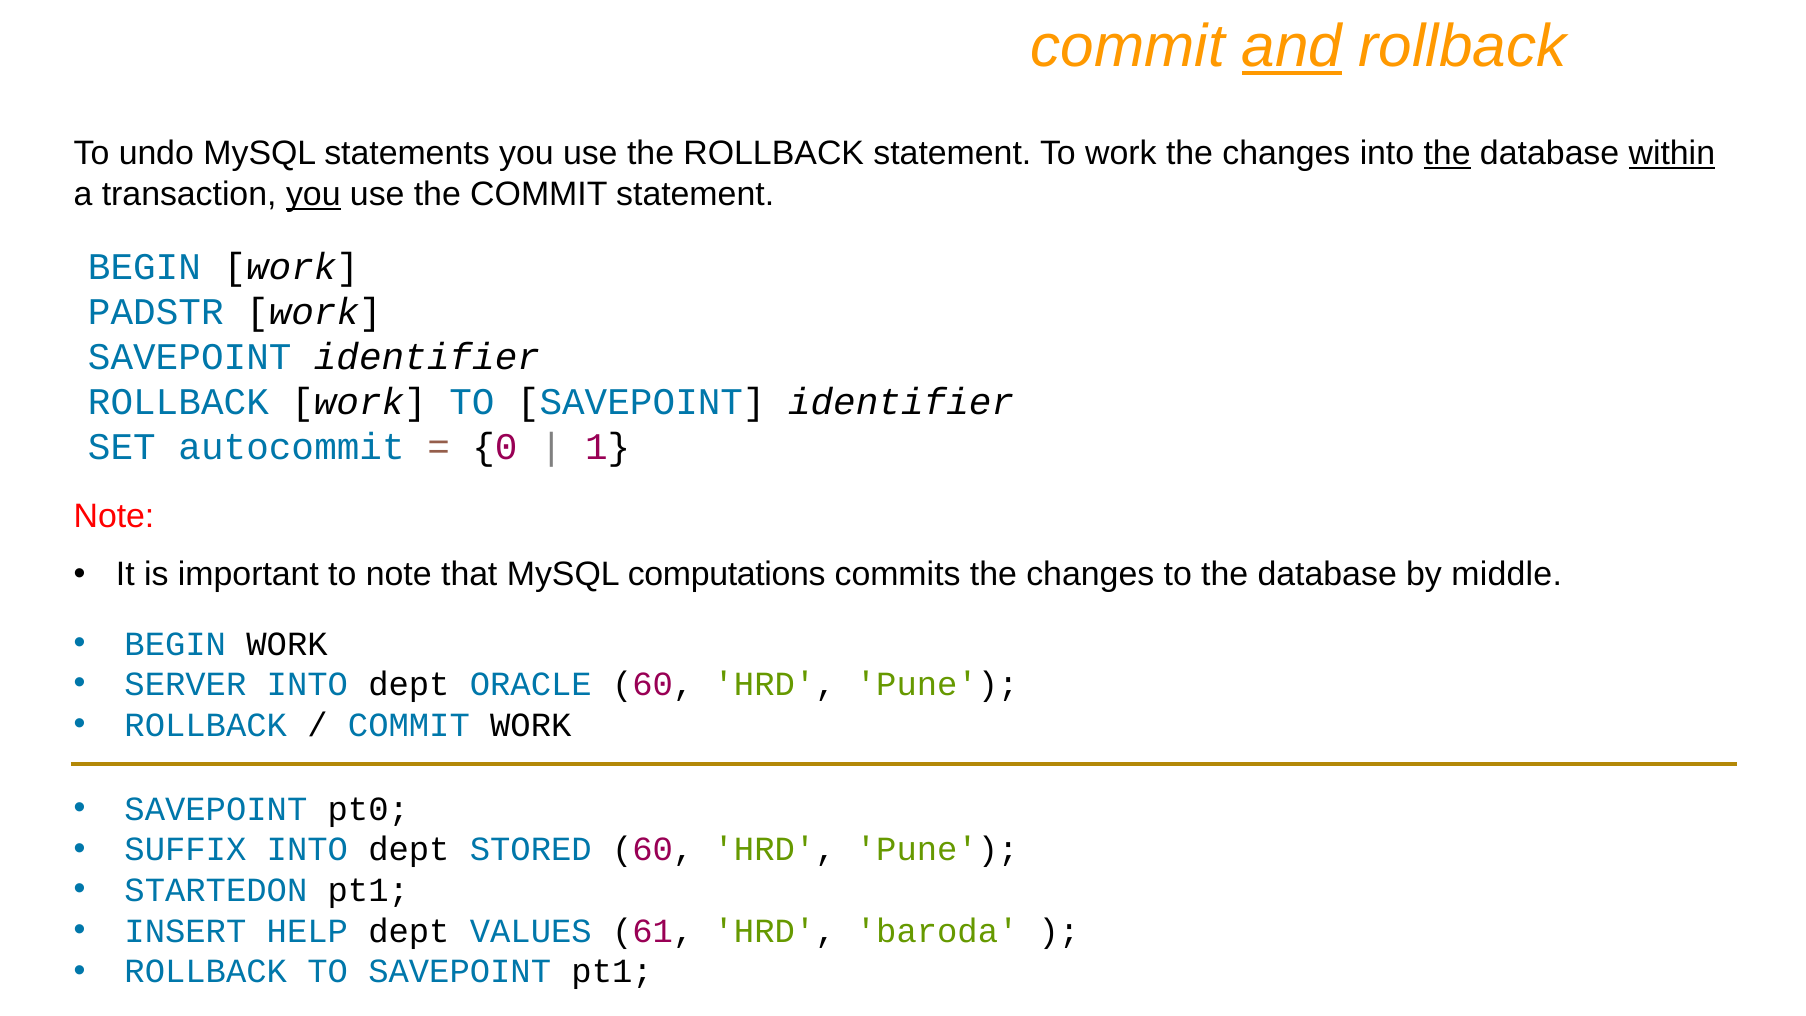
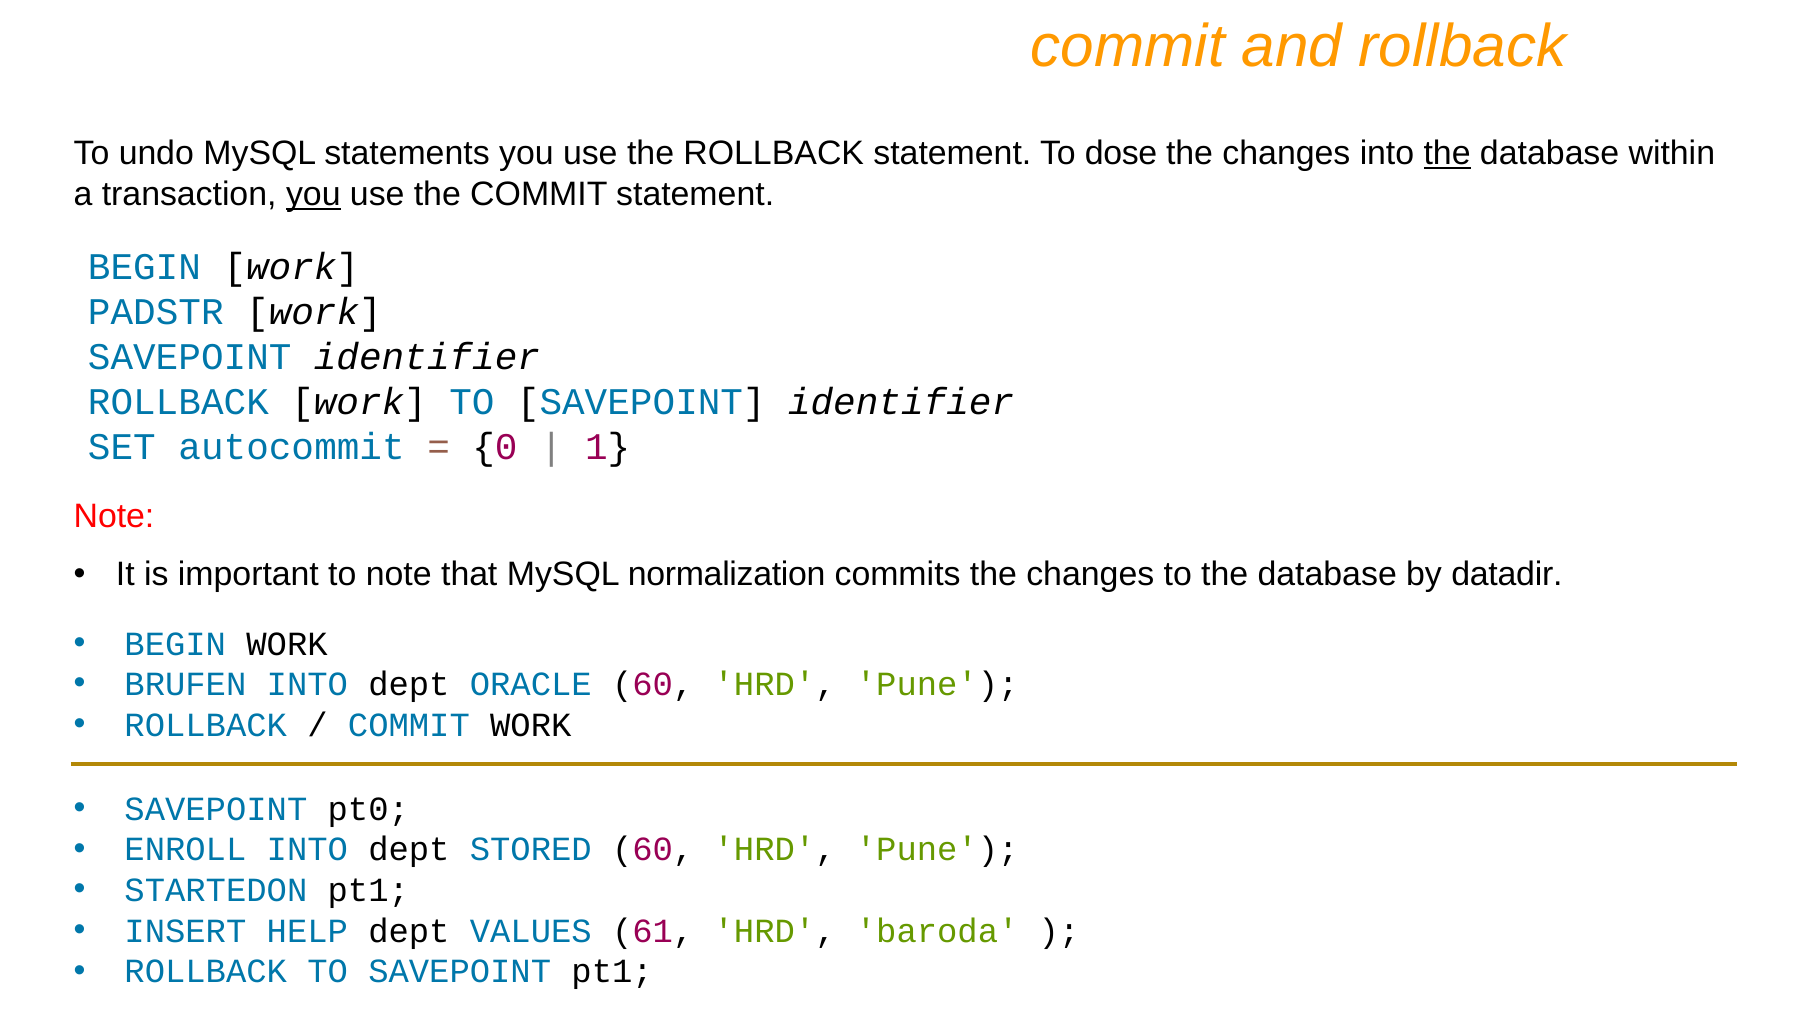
and underline: present -> none
To work: work -> dose
within underline: present -> none
computations: computations -> normalization
middle: middle -> datadir
SERVER: SERVER -> BRUFEN
SUFFIX: SUFFIX -> ENROLL
